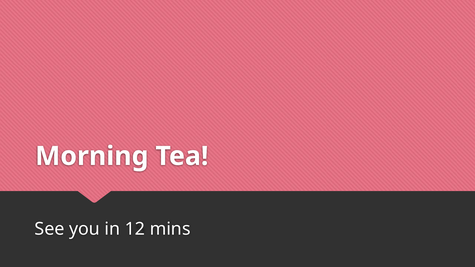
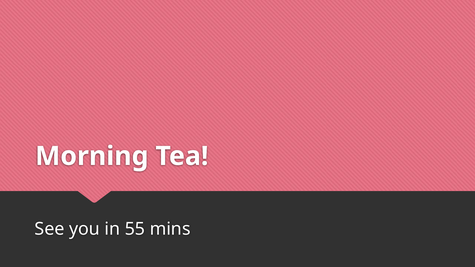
12: 12 -> 55
